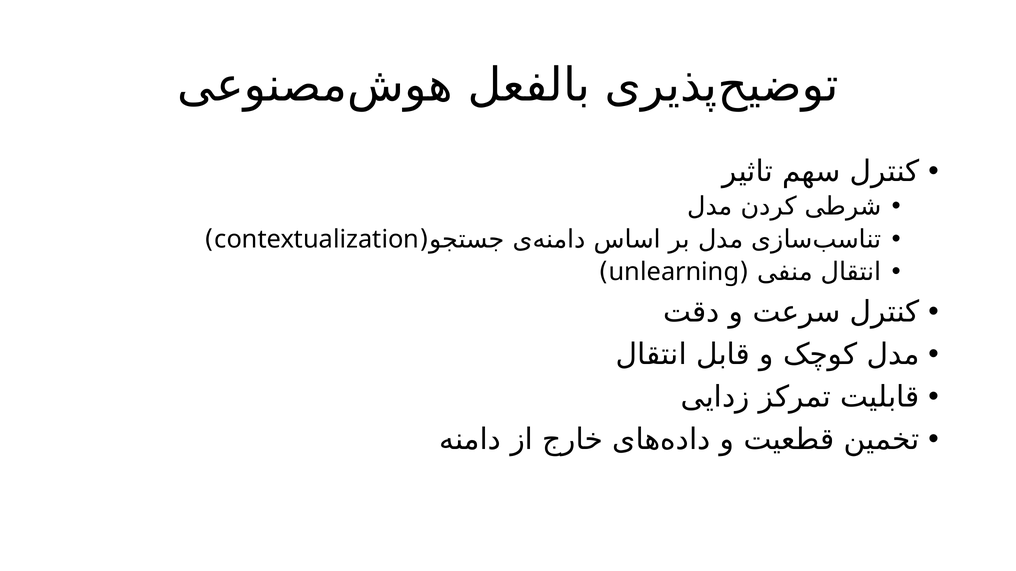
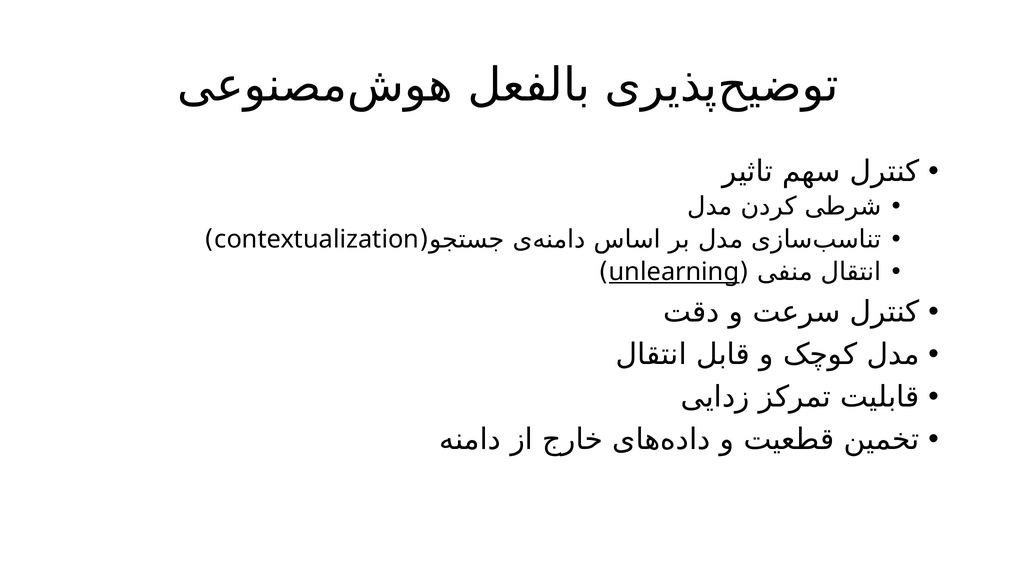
unlearning underline: none -> present
